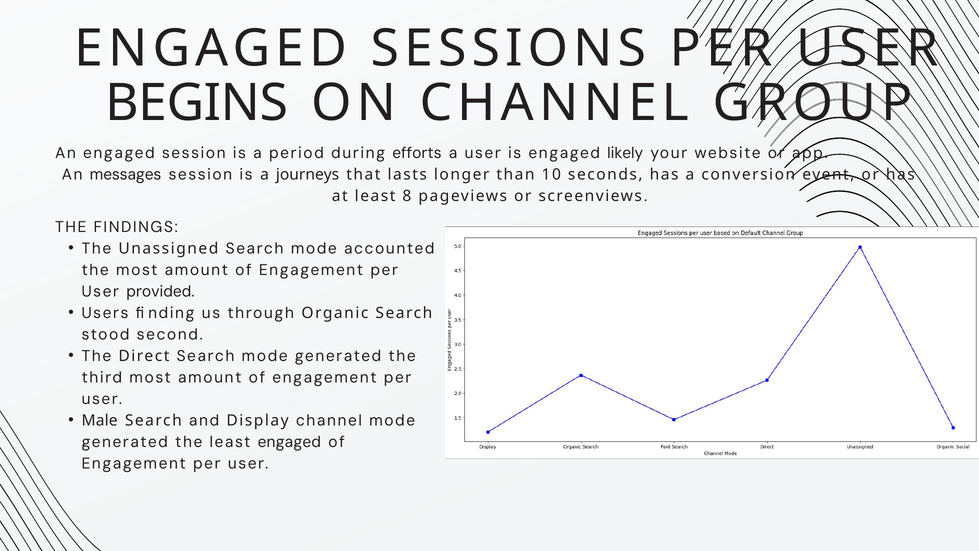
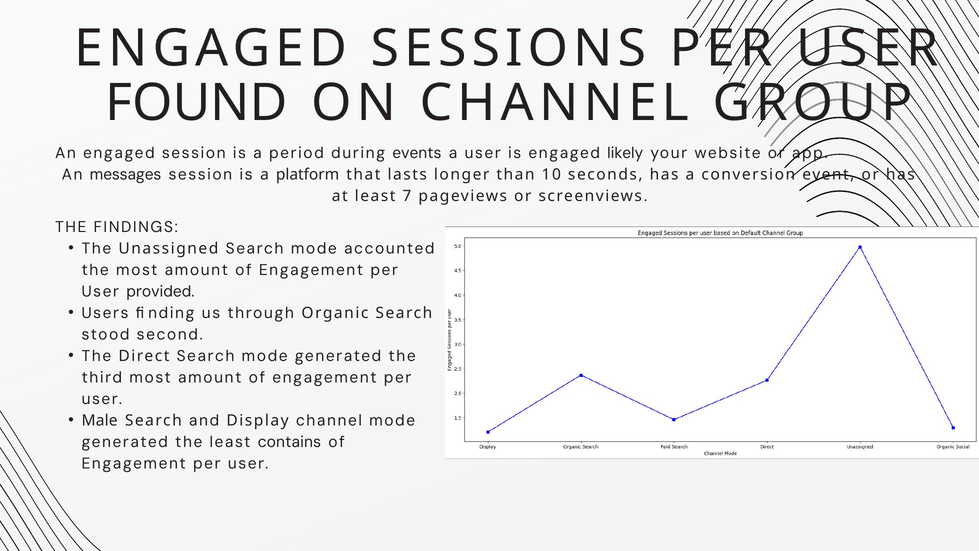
BEGINS: BEGINS -> FOUND
efforts: efforts -> events
journeys: journeys -> platform
8: 8 -> 7
least engaged: engaged -> contains
